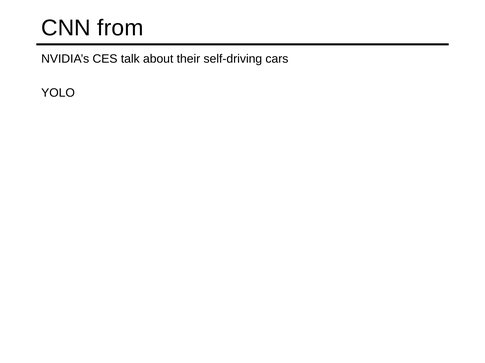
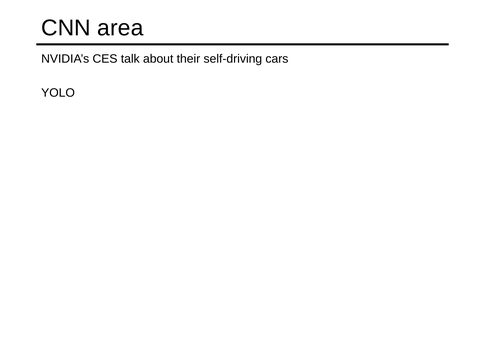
from: from -> area
